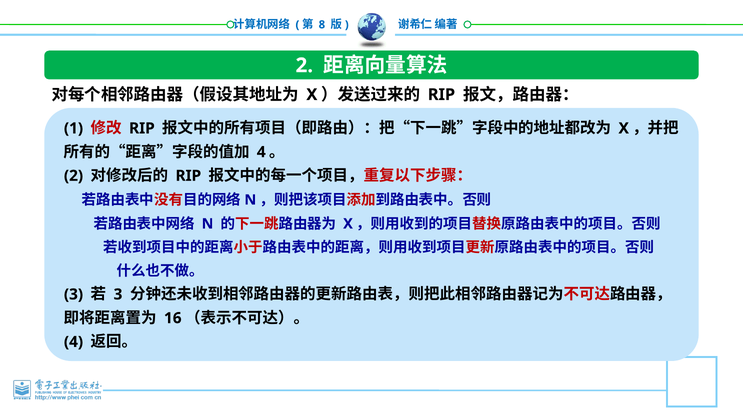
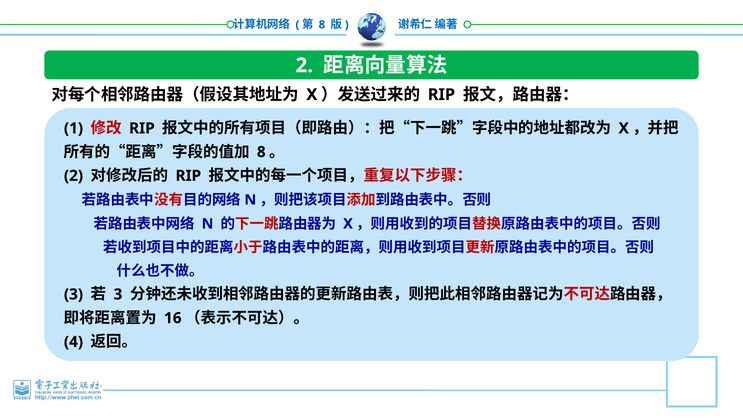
4 at (261, 152): 4 -> 8
